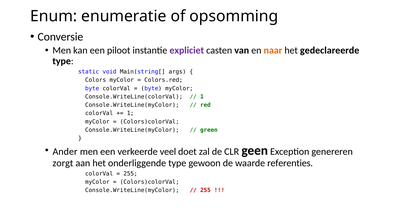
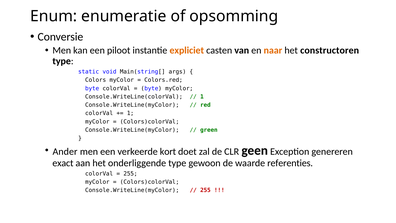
expliciet colour: purple -> orange
gedeclareerde: gedeclareerde -> constructoren
veel: veel -> kort
zorgt: zorgt -> exact
